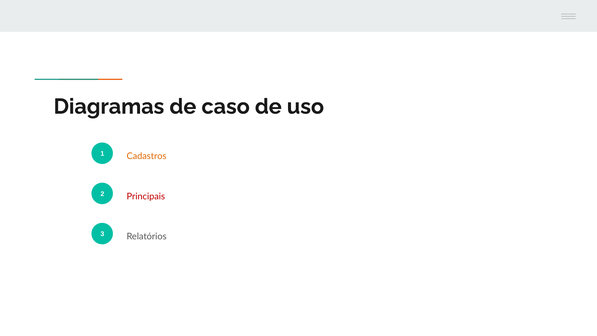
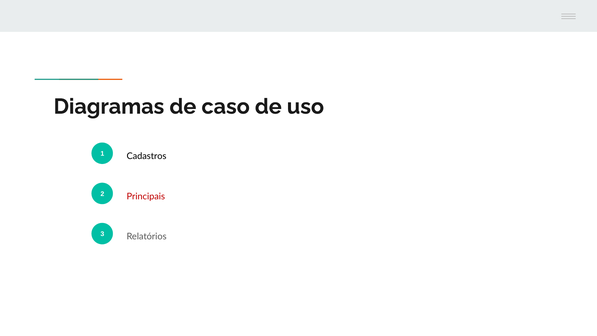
Cadastros colour: orange -> black
